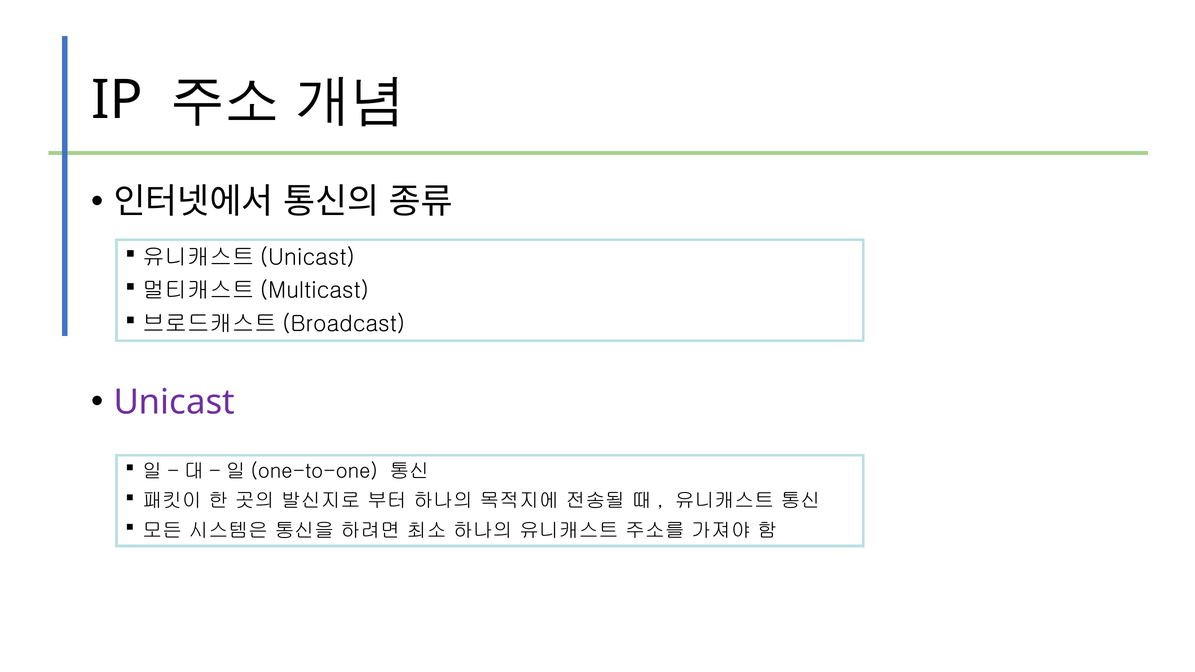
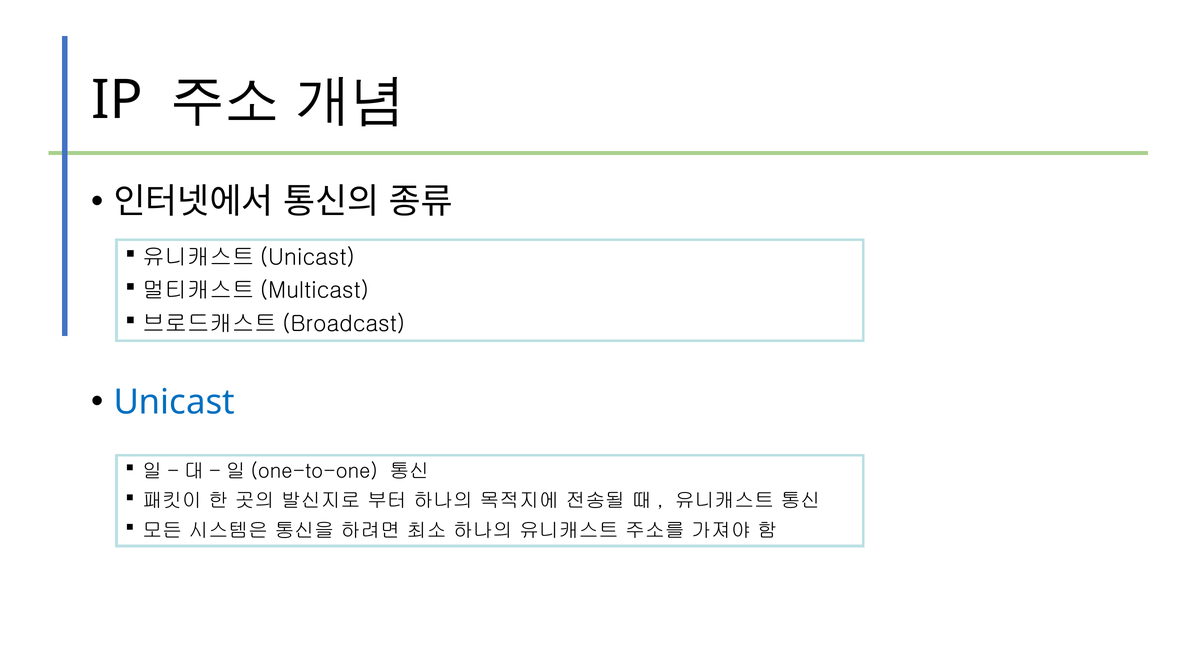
Unicast colour: purple -> blue
